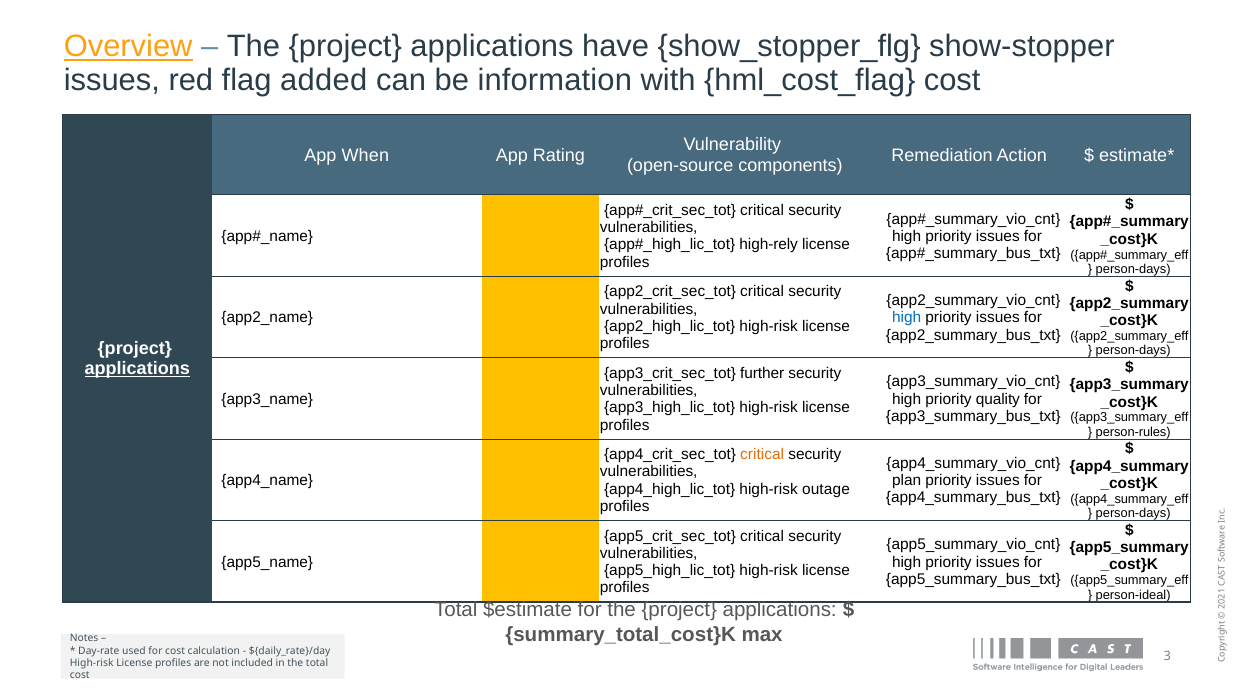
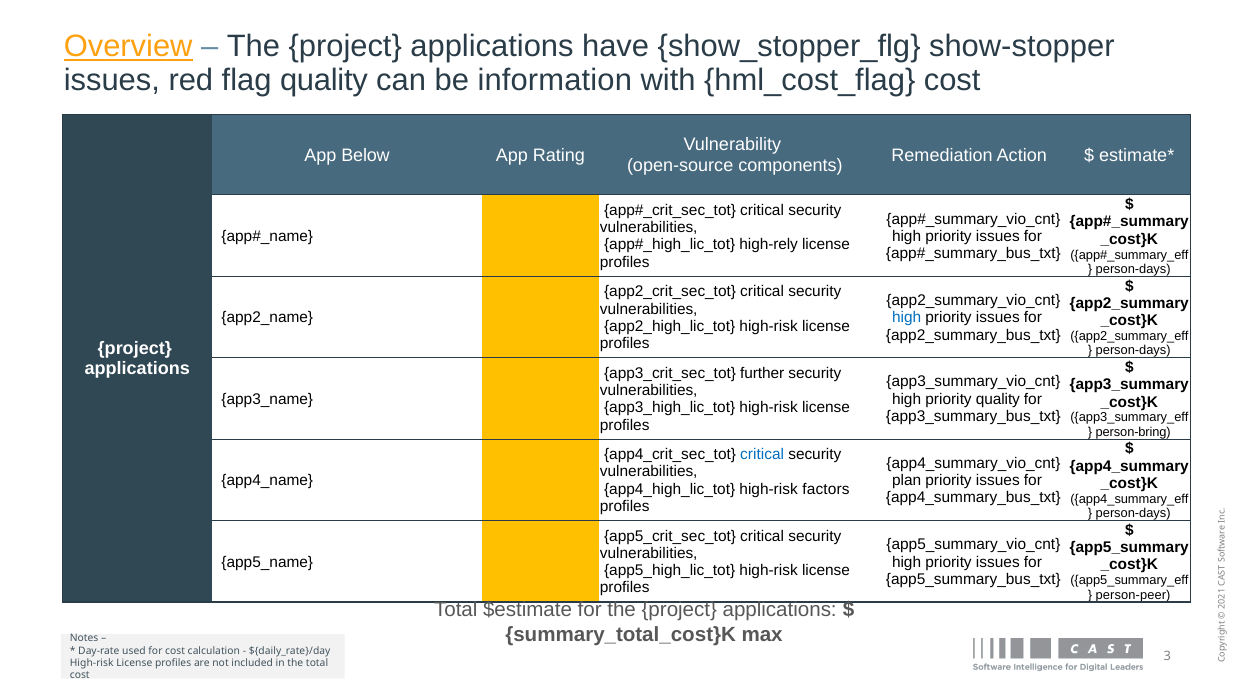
flag added: added -> quality
When: When -> Below
applications at (137, 369) underline: present -> none
person-rules: person-rules -> person-bring
critical at (762, 455) colour: orange -> blue
outage: outage -> factors
person-ideal: person-ideal -> person-peer
